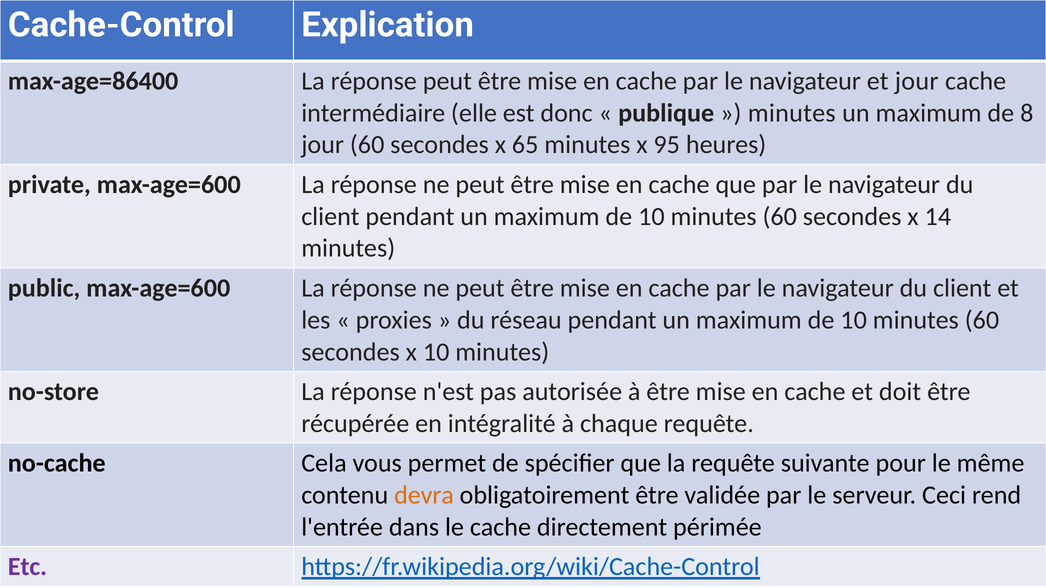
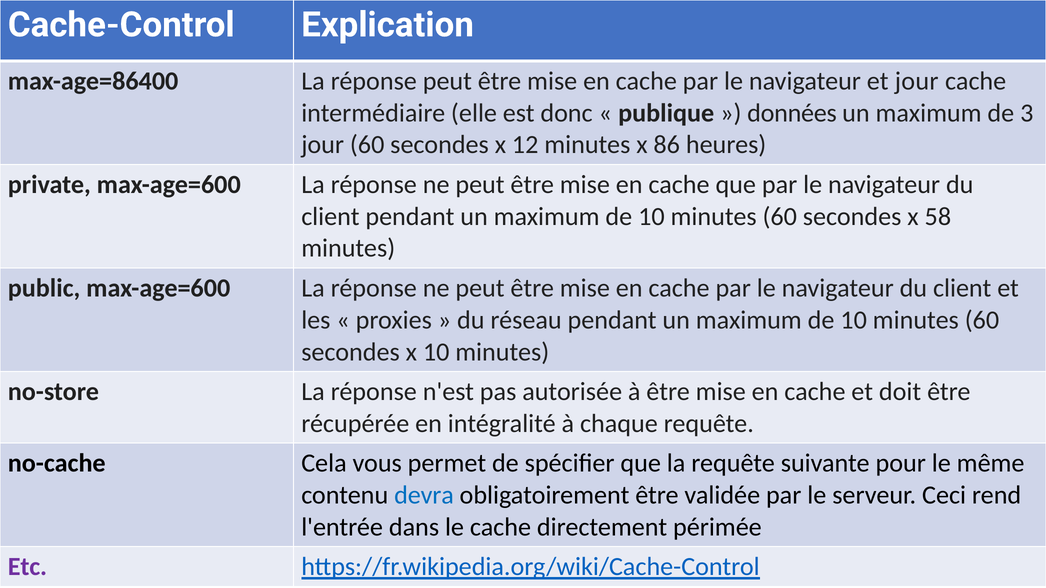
minutes at (792, 113): minutes -> données
8: 8 -> 3
65: 65 -> 12
95: 95 -> 86
14: 14 -> 58
devra colour: orange -> blue
